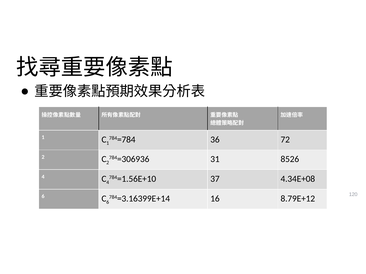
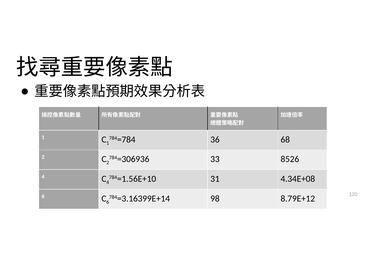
72: 72 -> 68
31: 31 -> 33
37: 37 -> 31
16: 16 -> 98
